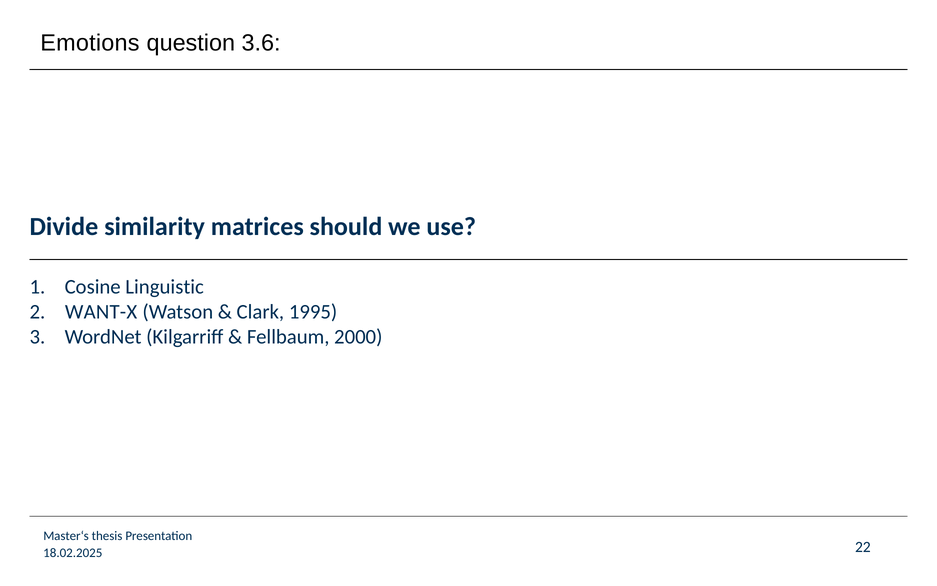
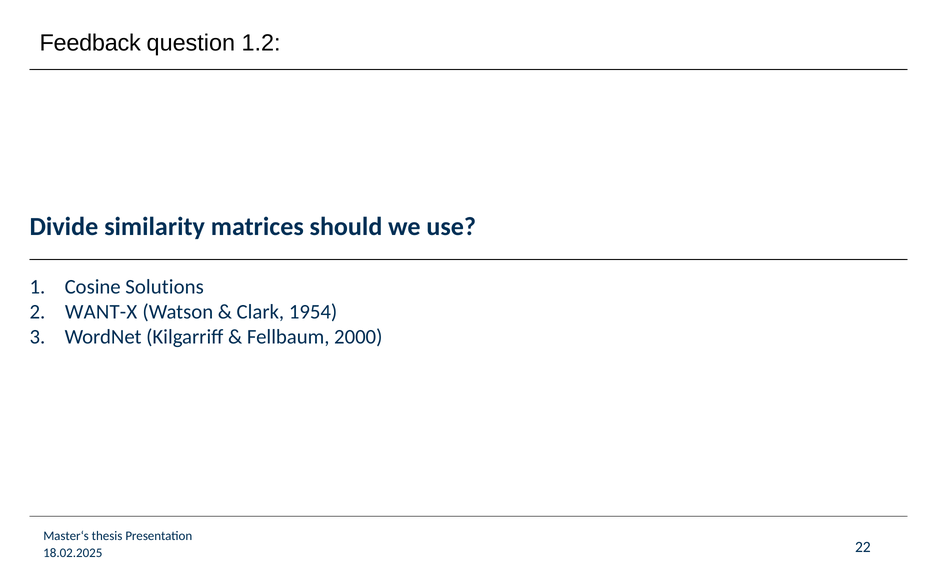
Emotions: Emotions -> Feedback
3.6: 3.6 -> 1.2
Linguistic: Linguistic -> Solutions
1995: 1995 -> 1954
